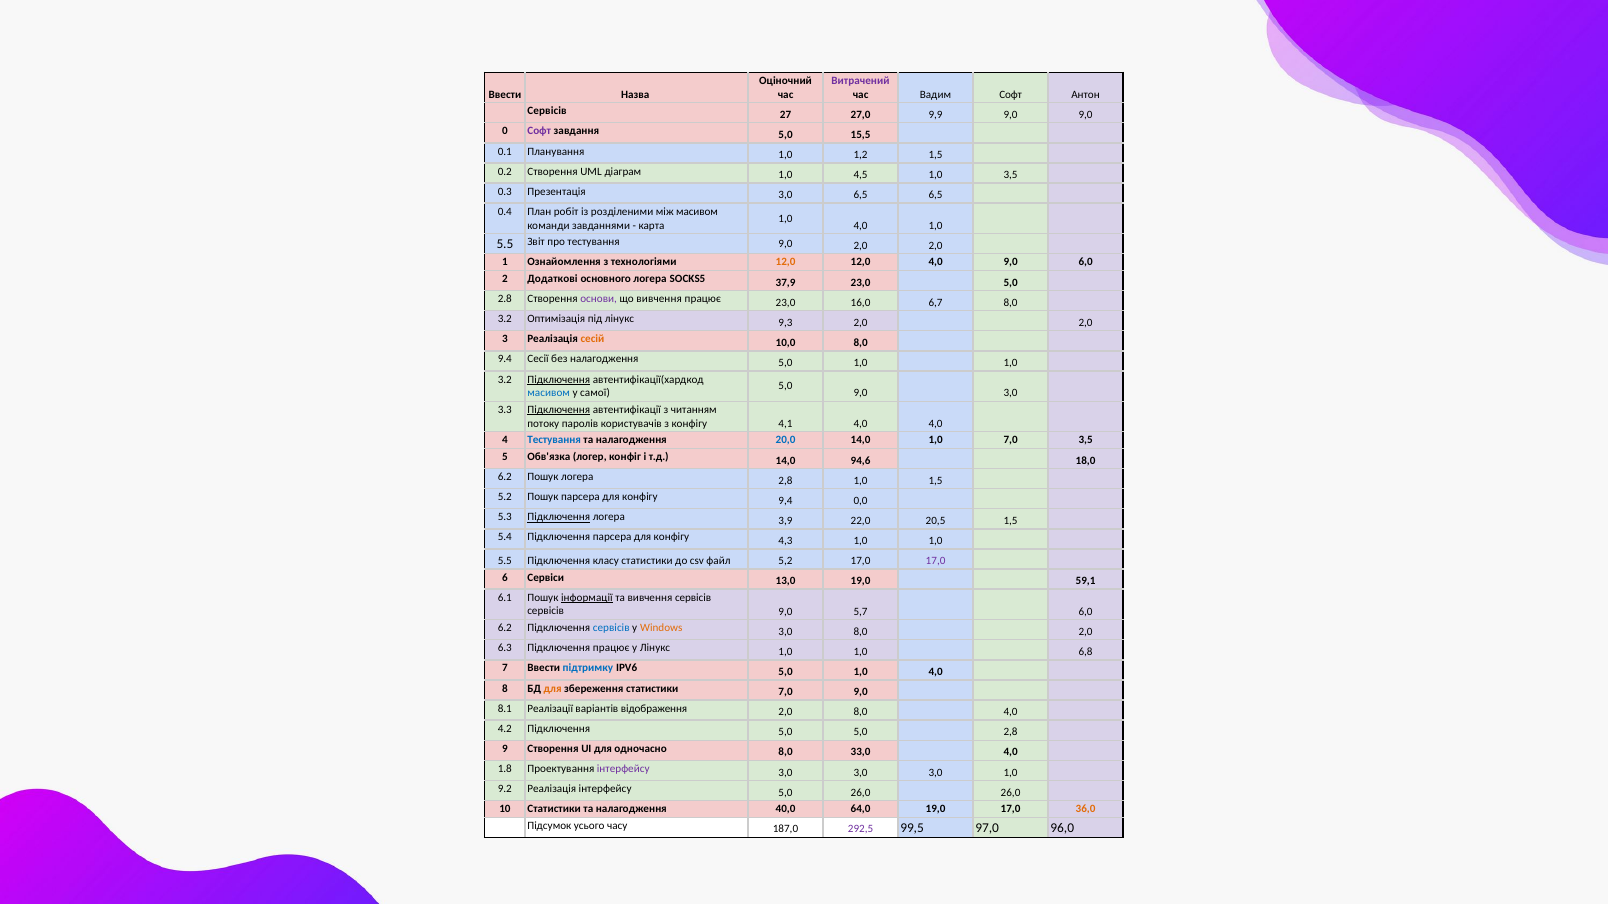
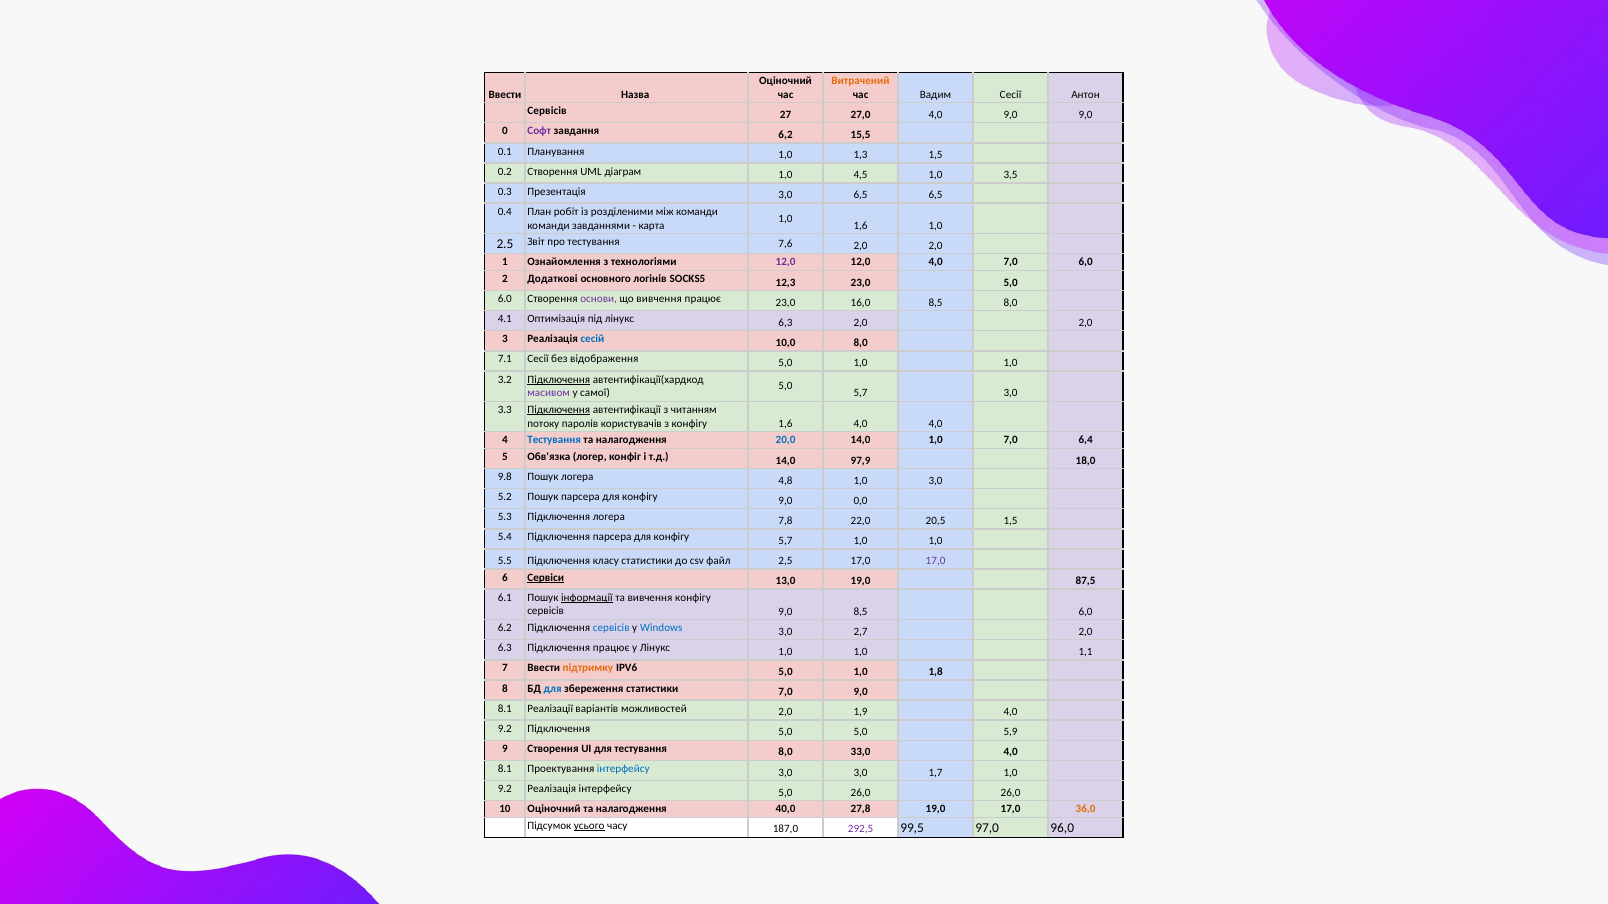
Витрачений colour: purple -> orange
Вадим Софт: Софт -> Сесії
27,0 9,9: 9,9 -> 4,0
завдання 5,0: 5,0 -> 6,2
1,2: 1,2 -> 1,3
між масивом: масивом -> команди
4,0 at (860, 226): 4,0 -> 1,6
5.5 at (505, 244): 5.5 -> 2.5
тестування 9,0: 9,0 -> 7,6
12,0 at (786, 262) colour: orange -> purple
4,0 9,0: 9,0 -> 7,0
основного логера: логера -> логінів
37,9: 37,9 -> 12,3
2.8: 2.8 -> 6.0
16,0 6,7: 6,7 -> 8,5
3.2 at (505, 319): 3.2 -> 4.1
9,3: 9,3 -> 6,3
сесій colour: orange -> blue
9.4: 9.4 -> 7.1
без налагодження: налагодження -> відображення
масивом at (549, 393) colour: blue -> purple
9,0 at (860, 393): 9,0 -> 5,7
конфігу 4,1: 4,1 -> 1,6
7,0 3,5: 3,5 -> 6,4
94,6: 94,6 -> 97,9
6.2 at (505, 477): 6.2 -> 9.8
логера 2,8: 2,8 -> 4,8
1,0 1,5: 1,5 -> 3,0
конфігу 9,4: 9,4 -> 9,0
Підключення at (559, 517) underline: present -> none
3,9: 3,9 -> 7,8
конфігу 4,3: 4,3 -> 5,7
5,2: 5,2 -> 2,5
Сервіси underline: none -> present
59,1: 59,1 -> 87,5
вивчення сервісів: сервісів -> конфігу
9,0 5,7: 5,7 -> 8,5
Windows colour: orange -> blue
3,0 8,0: 8,0 -> 2,7
6,8: 6,8 -> 1,1
підтримку colour: blue -> orange
5,0 1,0 4,0: 4,0 -> 1,8
для at (553, 689) colour: orange -> blue
відображення: відображення -> можливостей
2,0 8,0: 8,0 -> 1,9
4.2 at (505, 729): 4.2 -> 9.2
5,0 2,8: 2,8 -> 5,9
для одночасно: одночасно -> тестування
1.8 at (505, 769): 1.8 -> 8.1
інтерфейсу at (623, 769) colour: purple -> blue
3,0 3,0 3,0: 3,0 -> 1,7
10 Статистики: Статистики -> Оціночний
64,0: 64,0 -> 27,8
усього underline: none -> present
